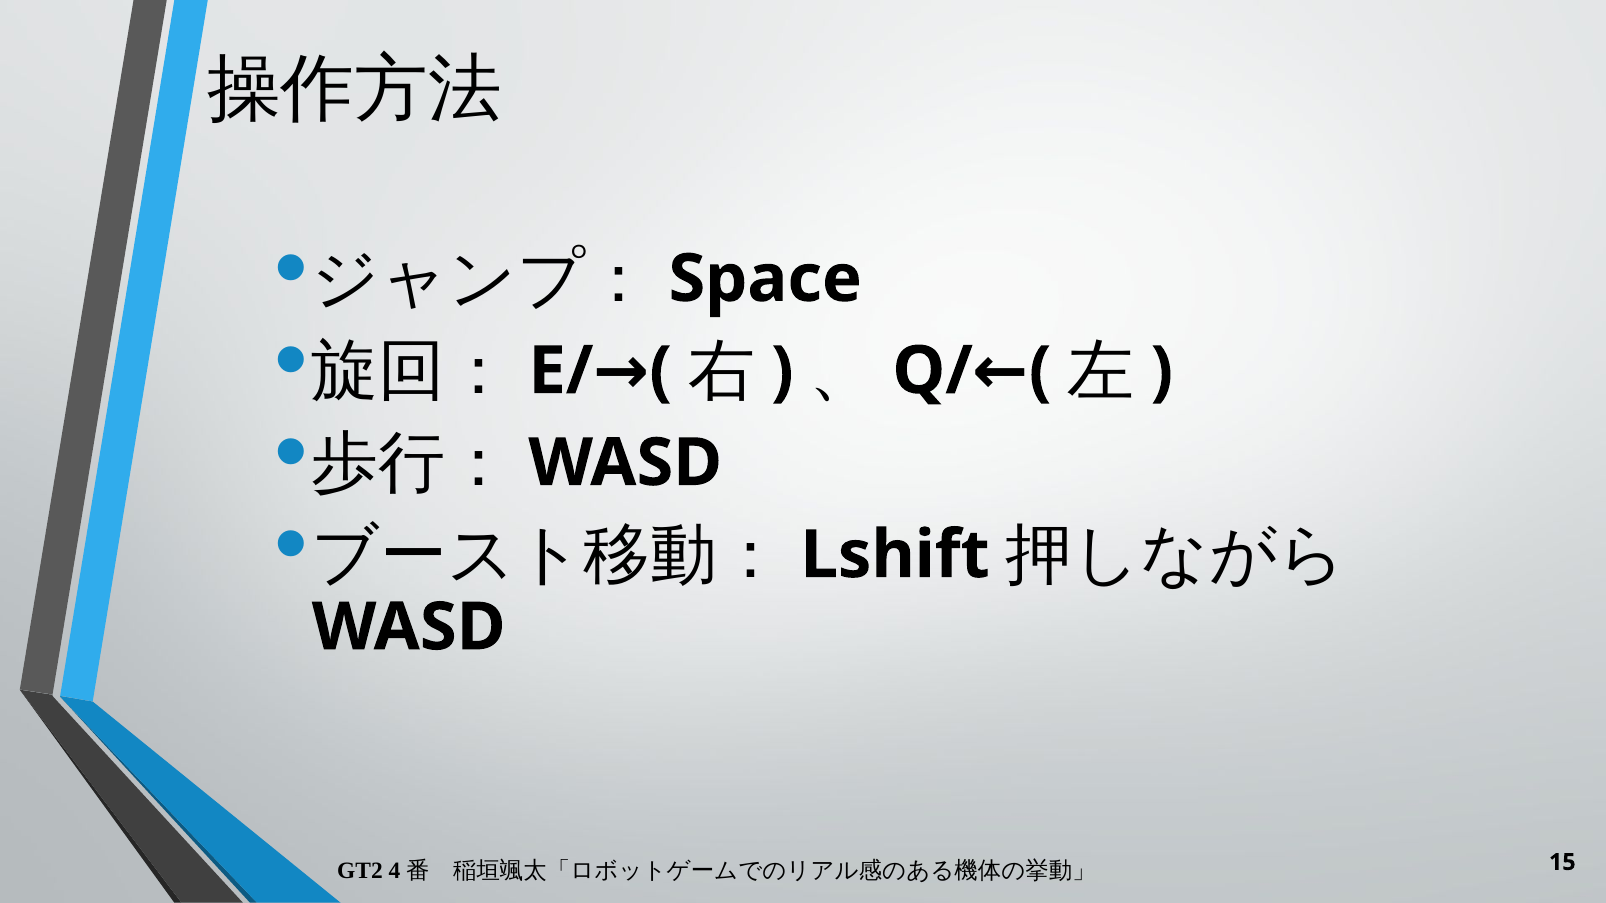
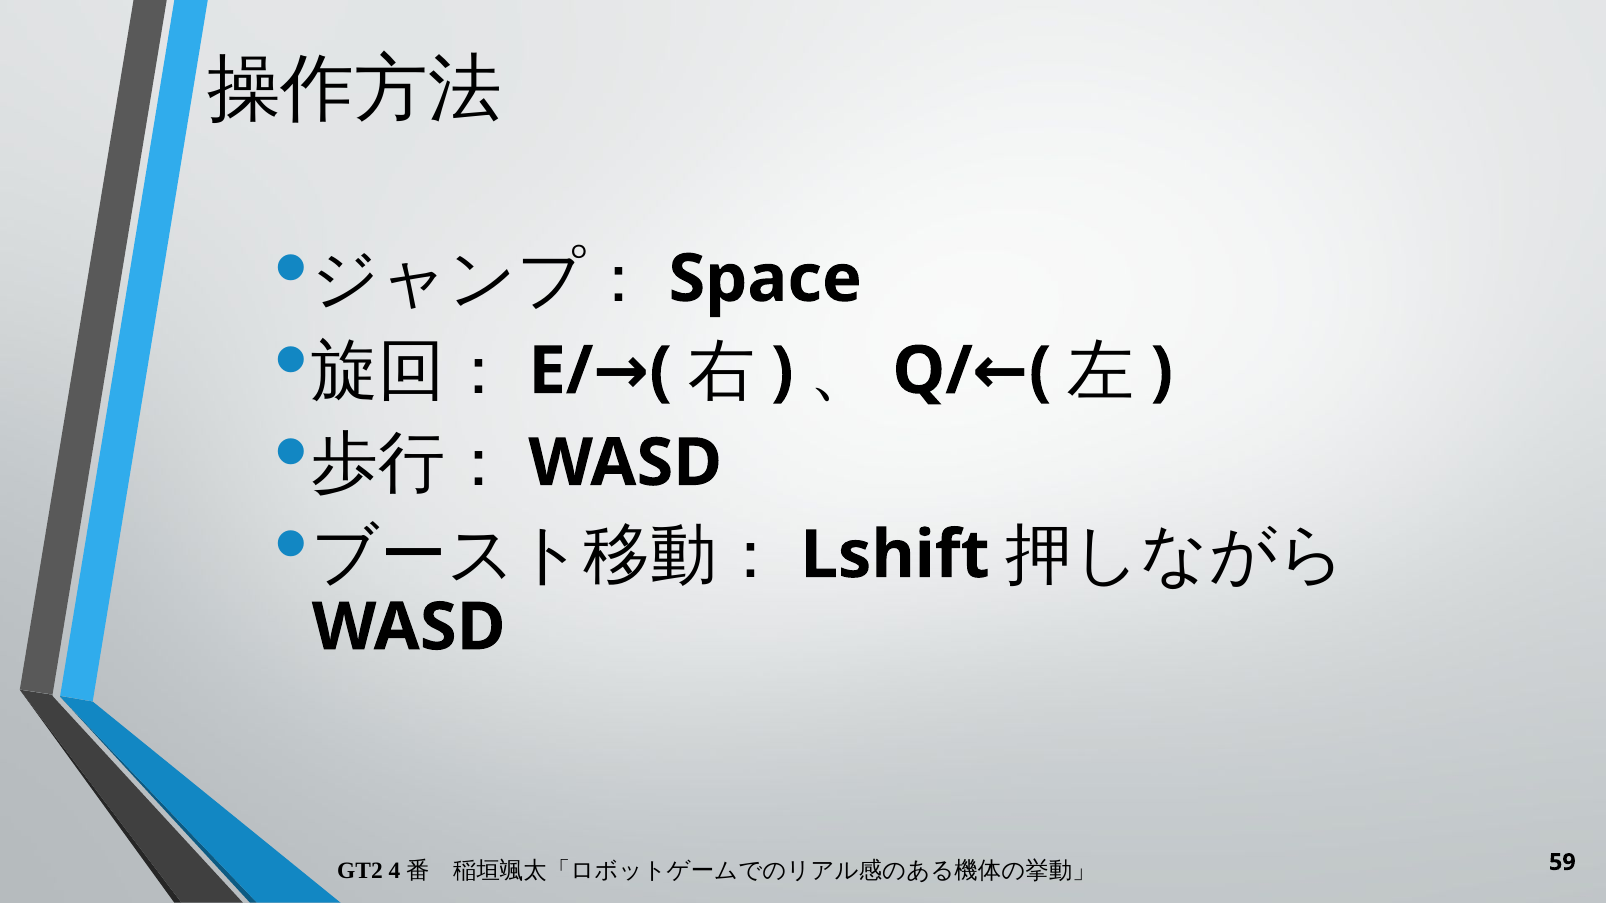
15: 15 -> 59
